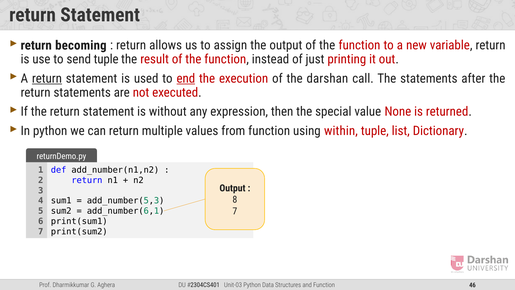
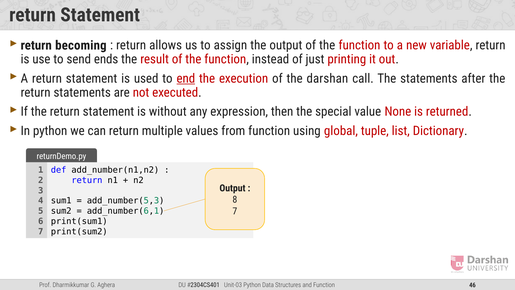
send tuple: tuple -> ends
return at (47, 78) underline: present -> none
within: within -> global
